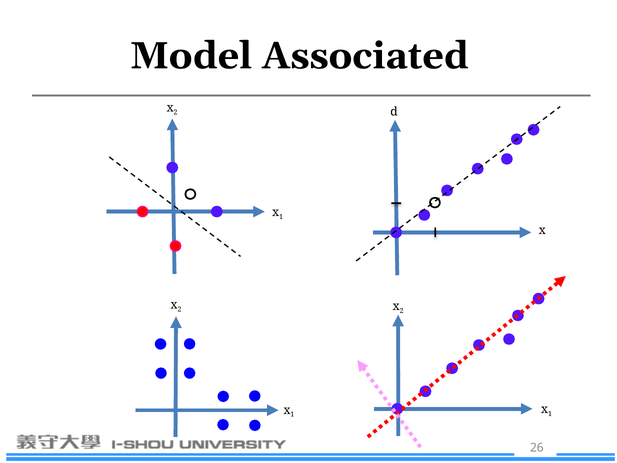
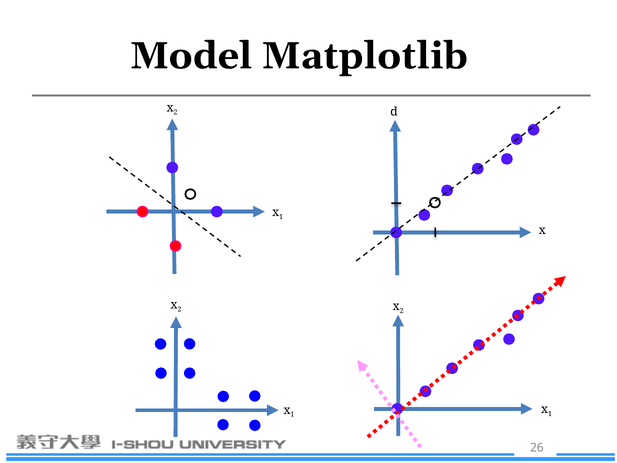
Associated: Associated -> Matplotlib
